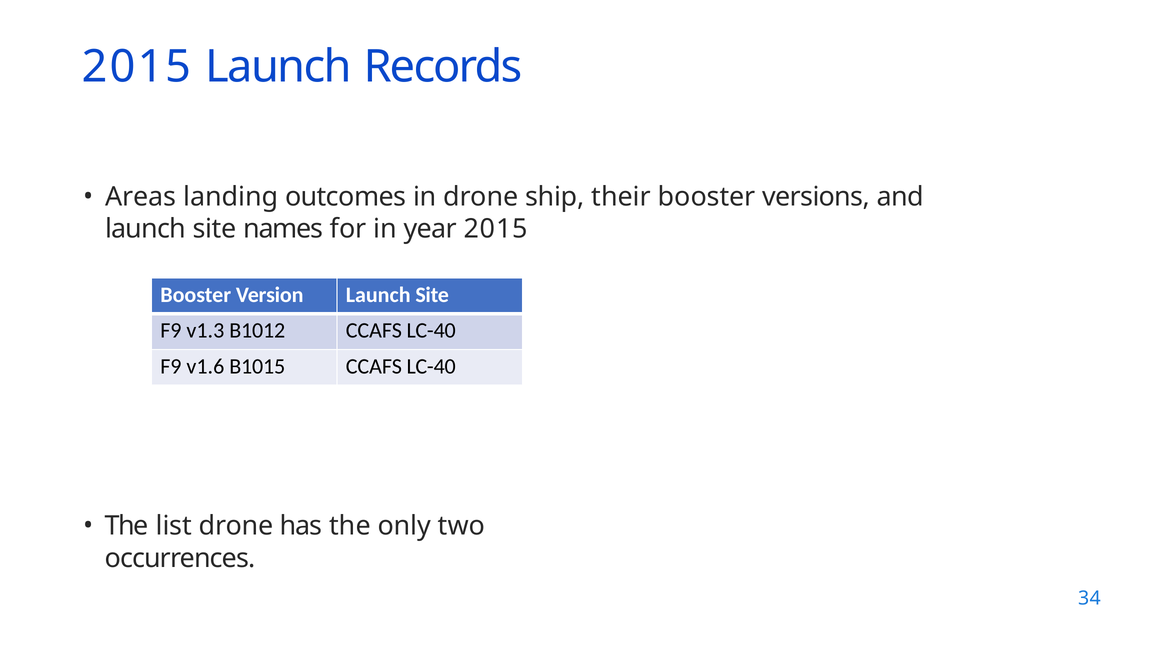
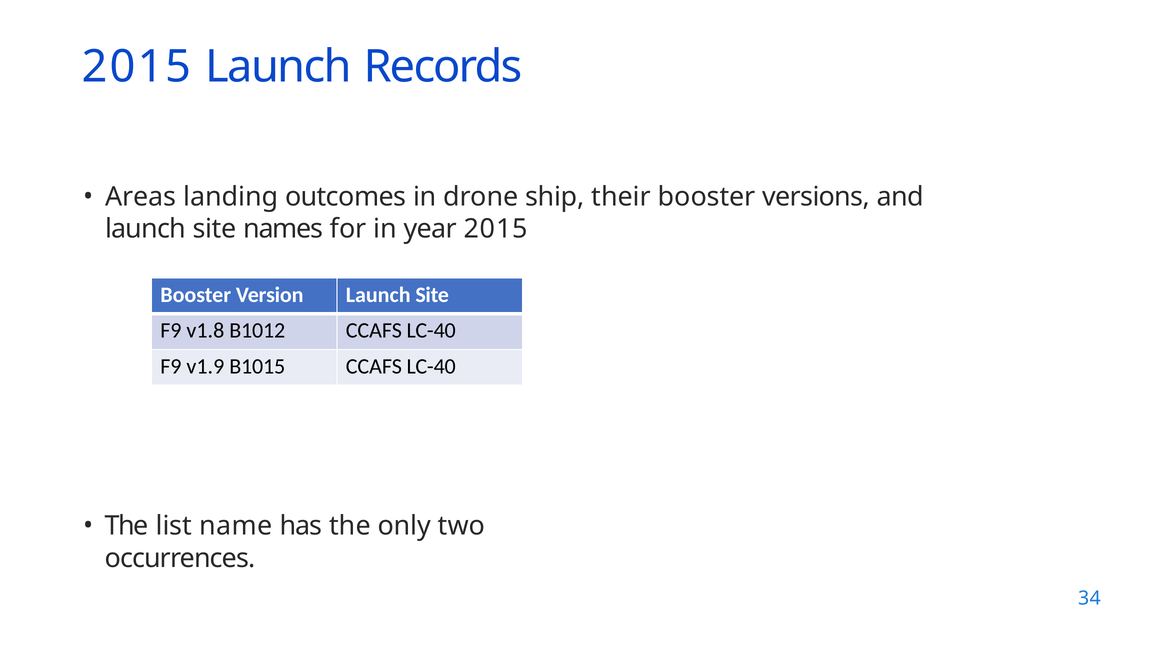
v1.3: v1.3 -> v1.8
v1.6: v1.6 -> v1.9
list drone: drone -> name
